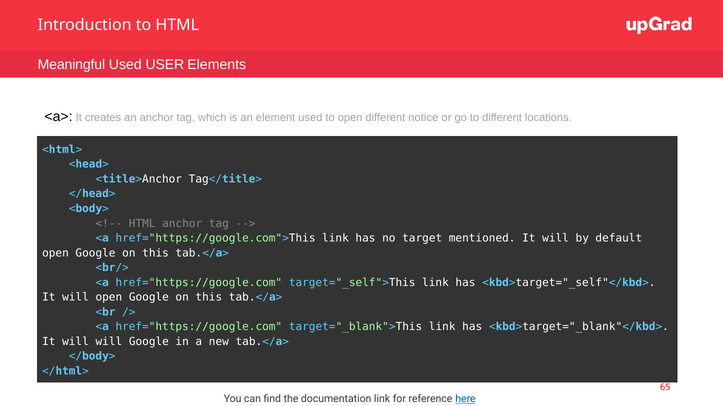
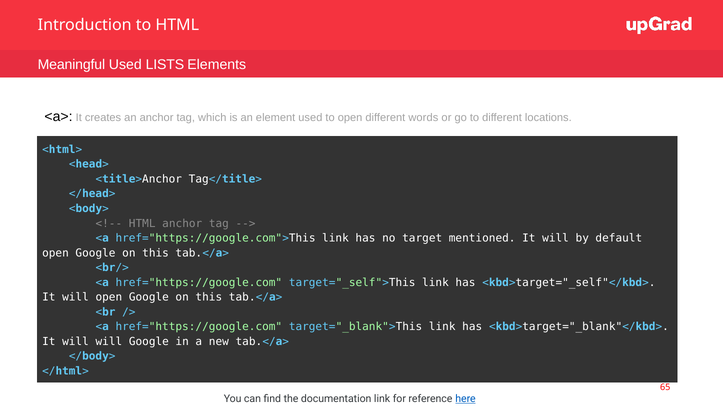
USER: USER -> LISTS
notice: notice -> words
